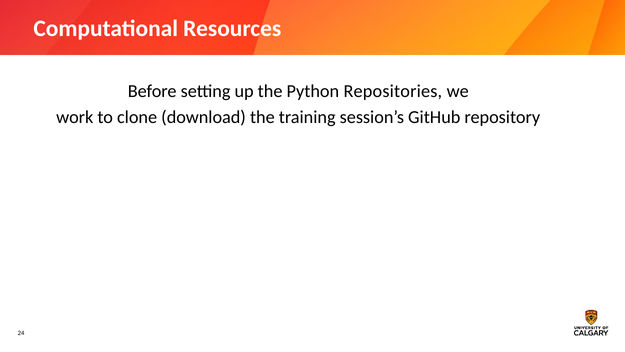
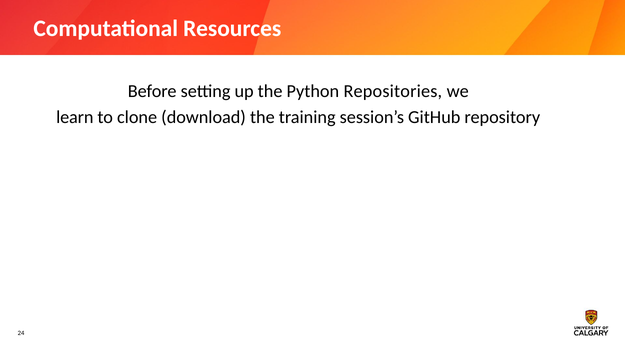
work: work -> learn
